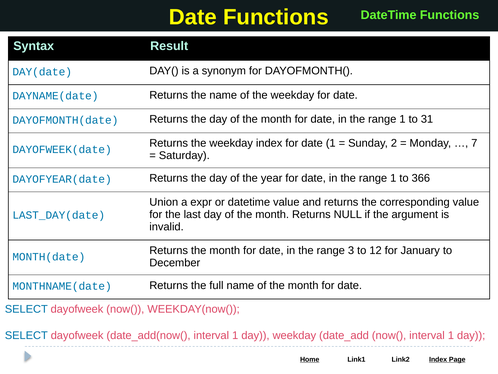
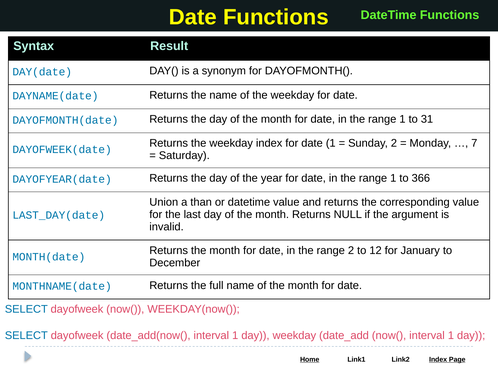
expr: expr -> than
range 3: 3 -> 2
